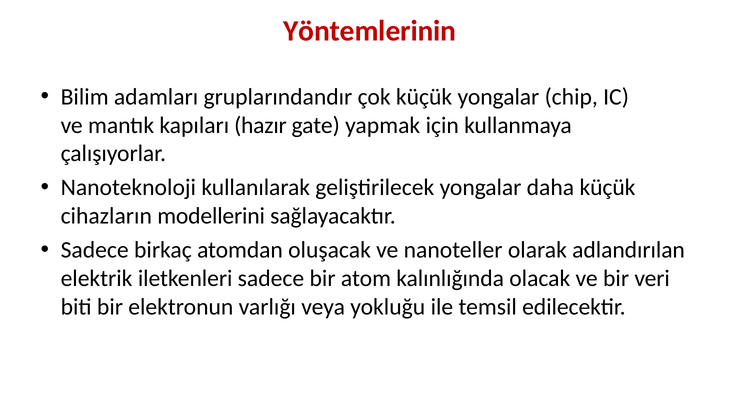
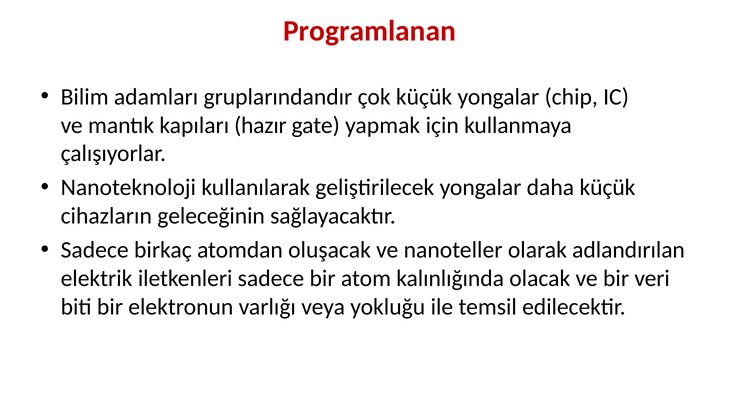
Yöntemlerinin: Yöntemlerinin -> Programlanan
modellerini: modellerini -> geleceğinin
